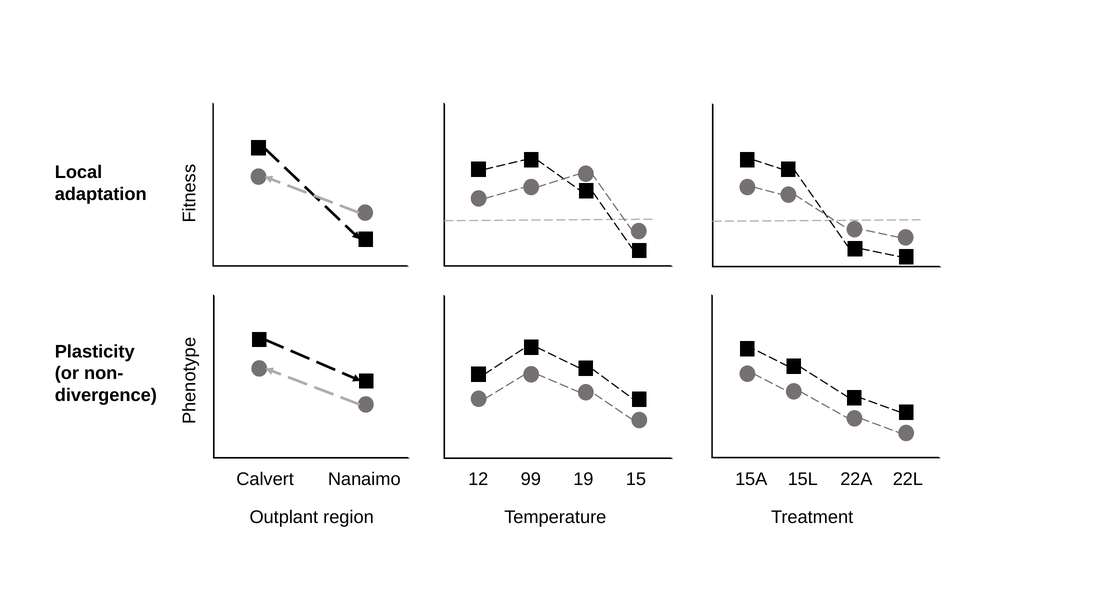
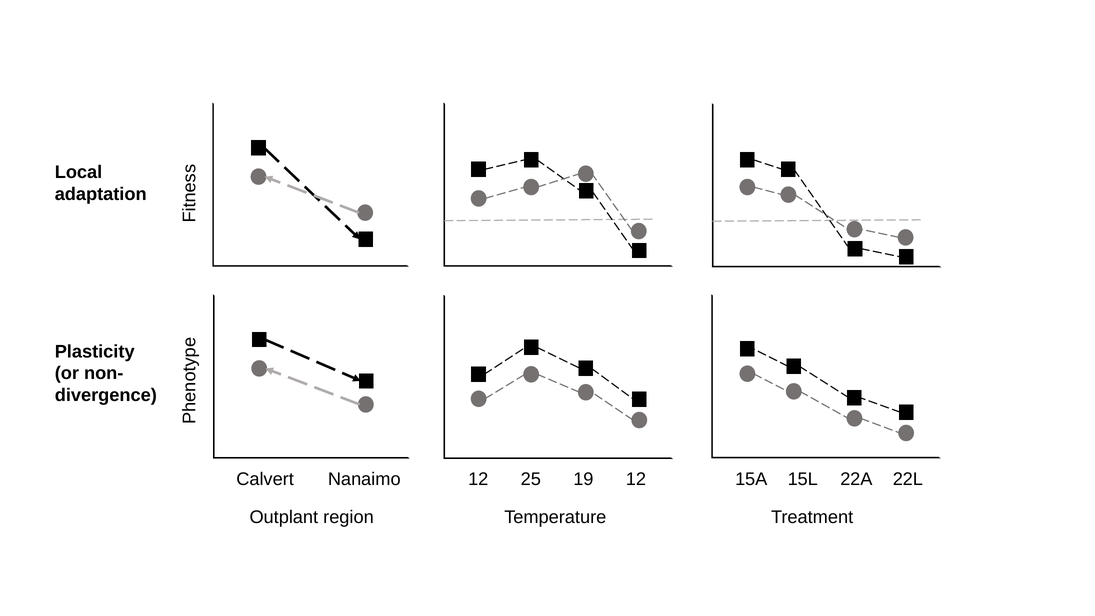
99: 99 -> 25
19 15: 15 -> 12
